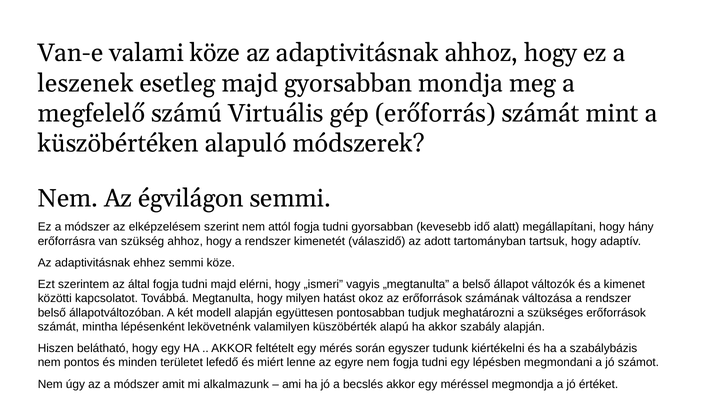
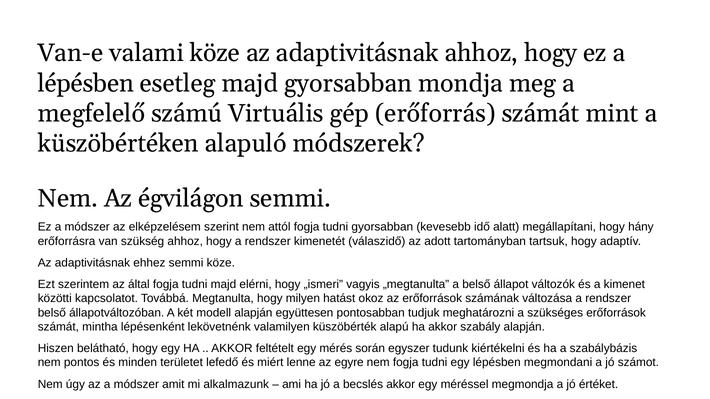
leszenek at (86, 83): leszenek -> lépésben
